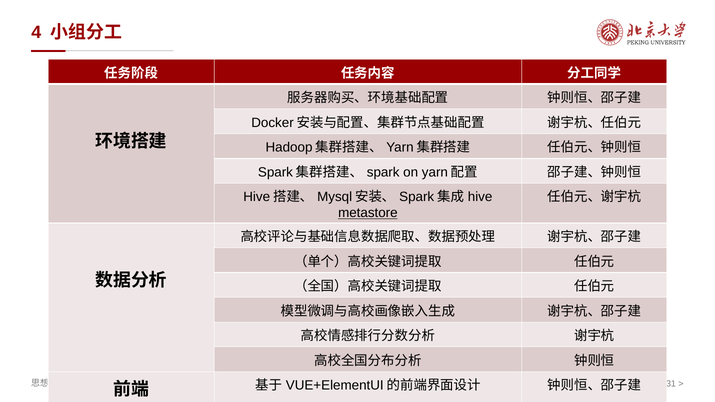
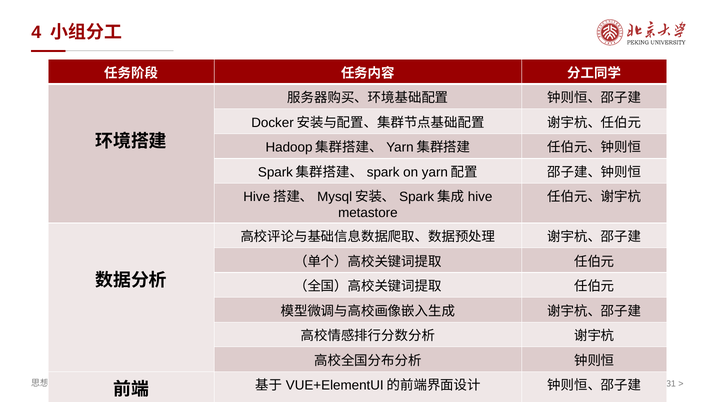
metastore underline: present -> none
